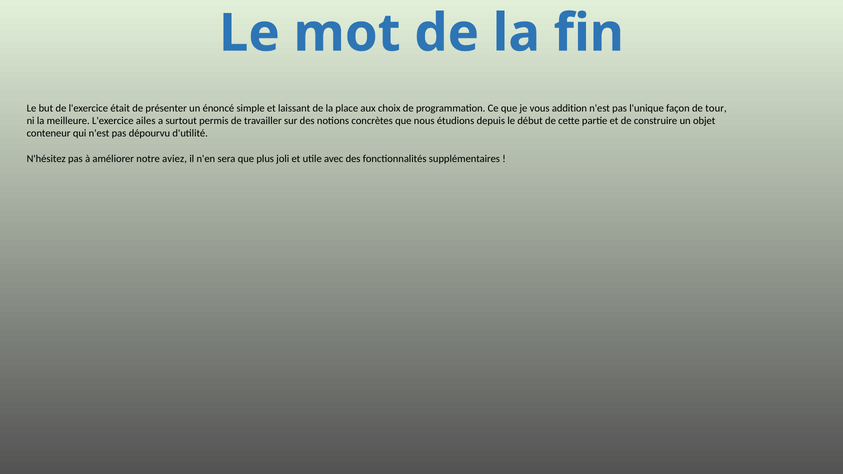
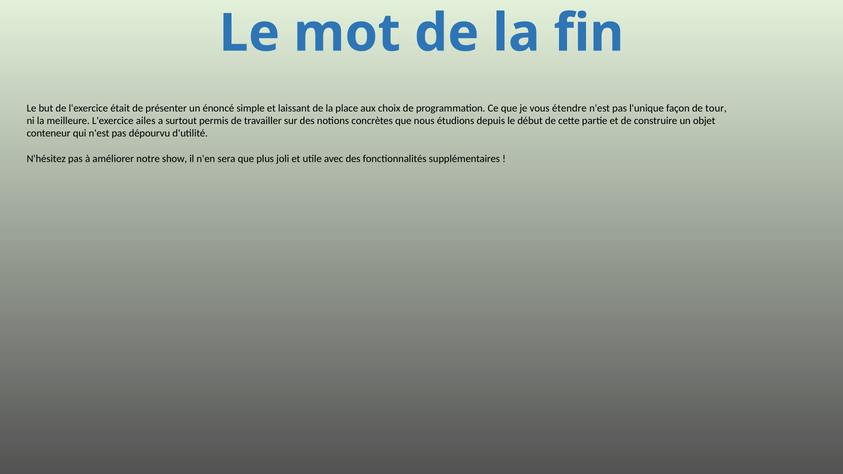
addition: addition -> étendre
aviez: aviez -> show
